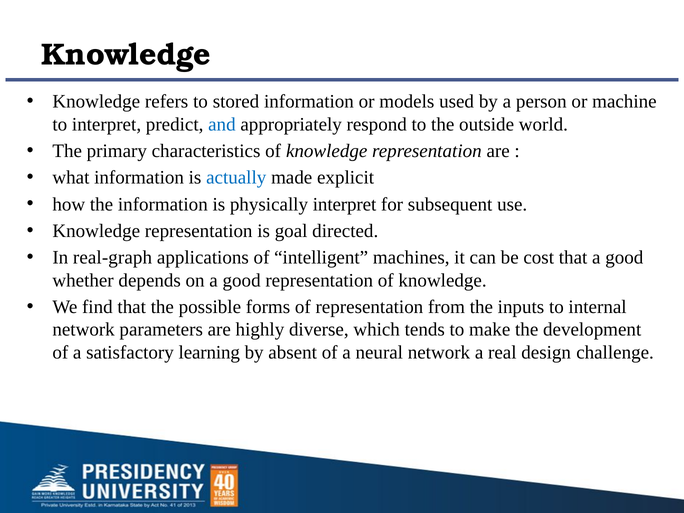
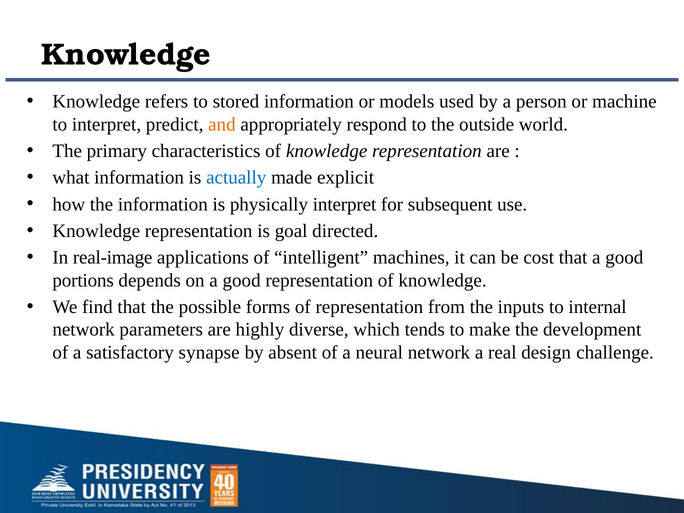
and colour: blue -> orange
real-graph: real-graph -> real-image
whether: whether -> portions
learning: learning -> synapse
